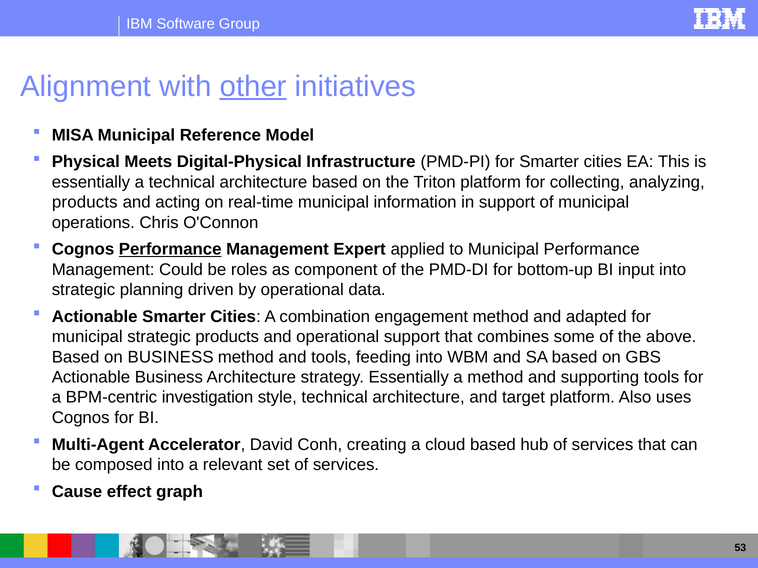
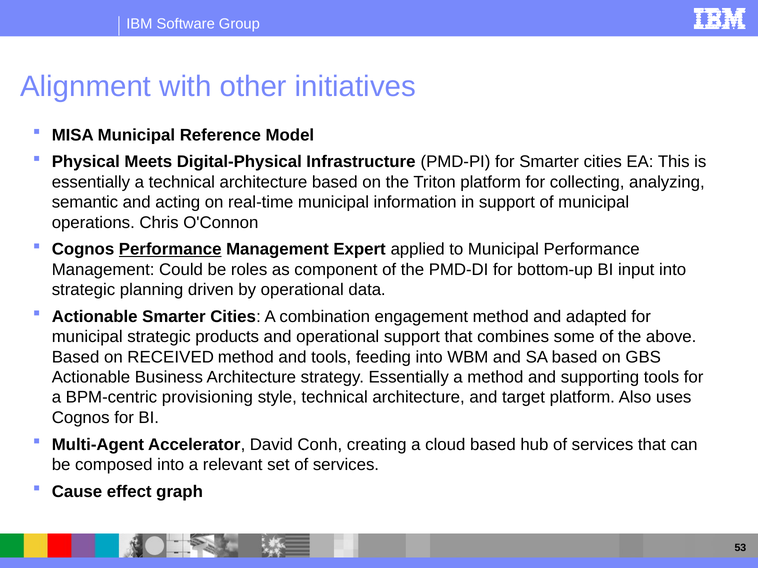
other underline: present -> none
products at (85, 202): products -> semantic
on BUSINESS: BUSINESS -> RECEIVED
investigation: investigation -> provisioning
